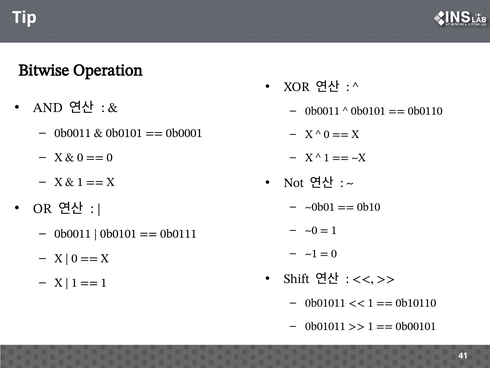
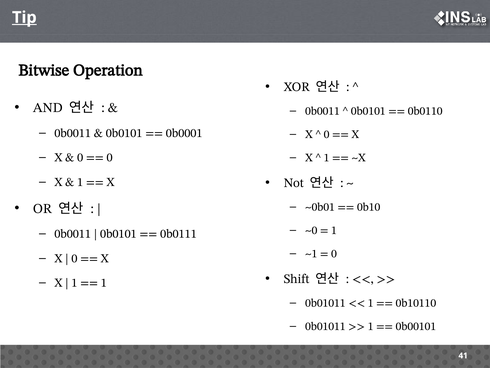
Tip underline: none -> present
